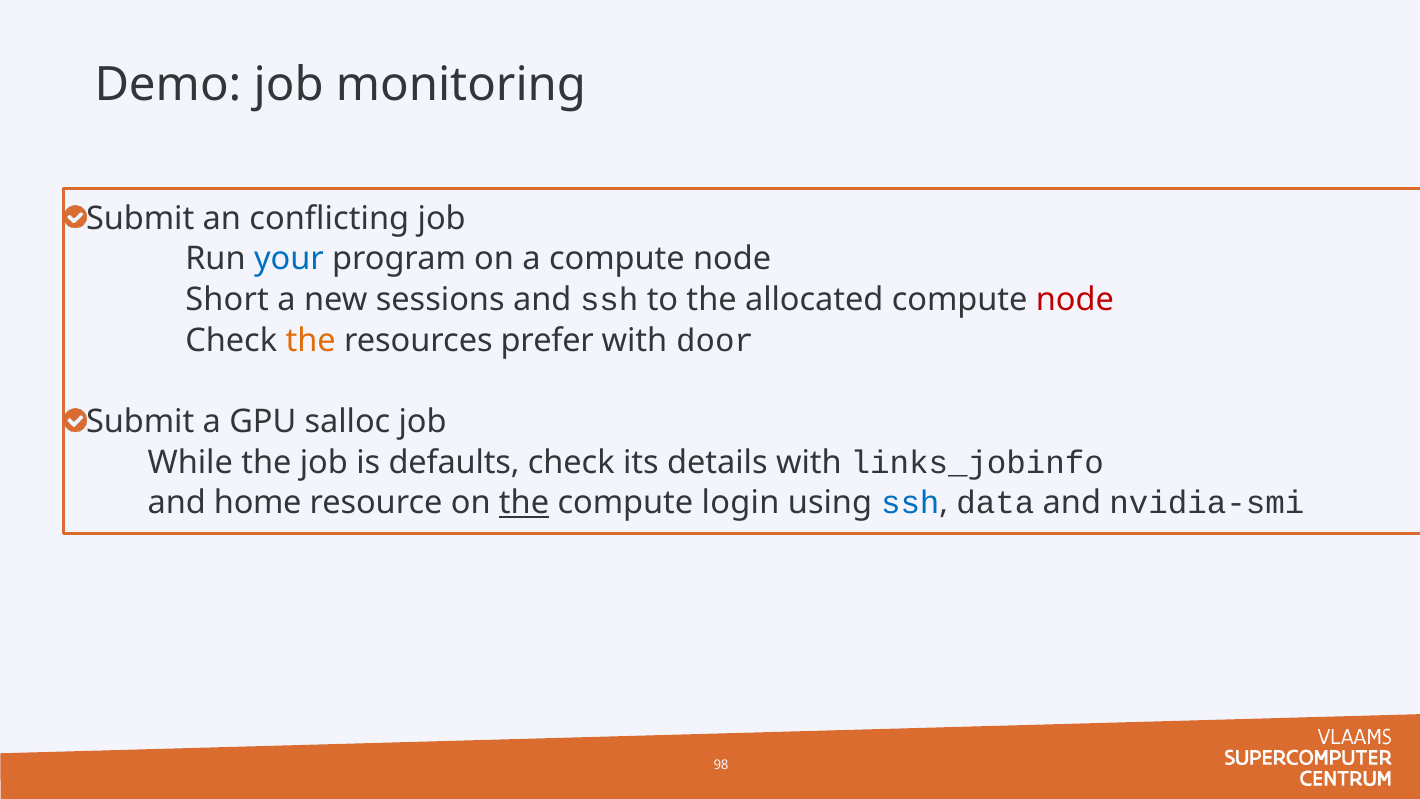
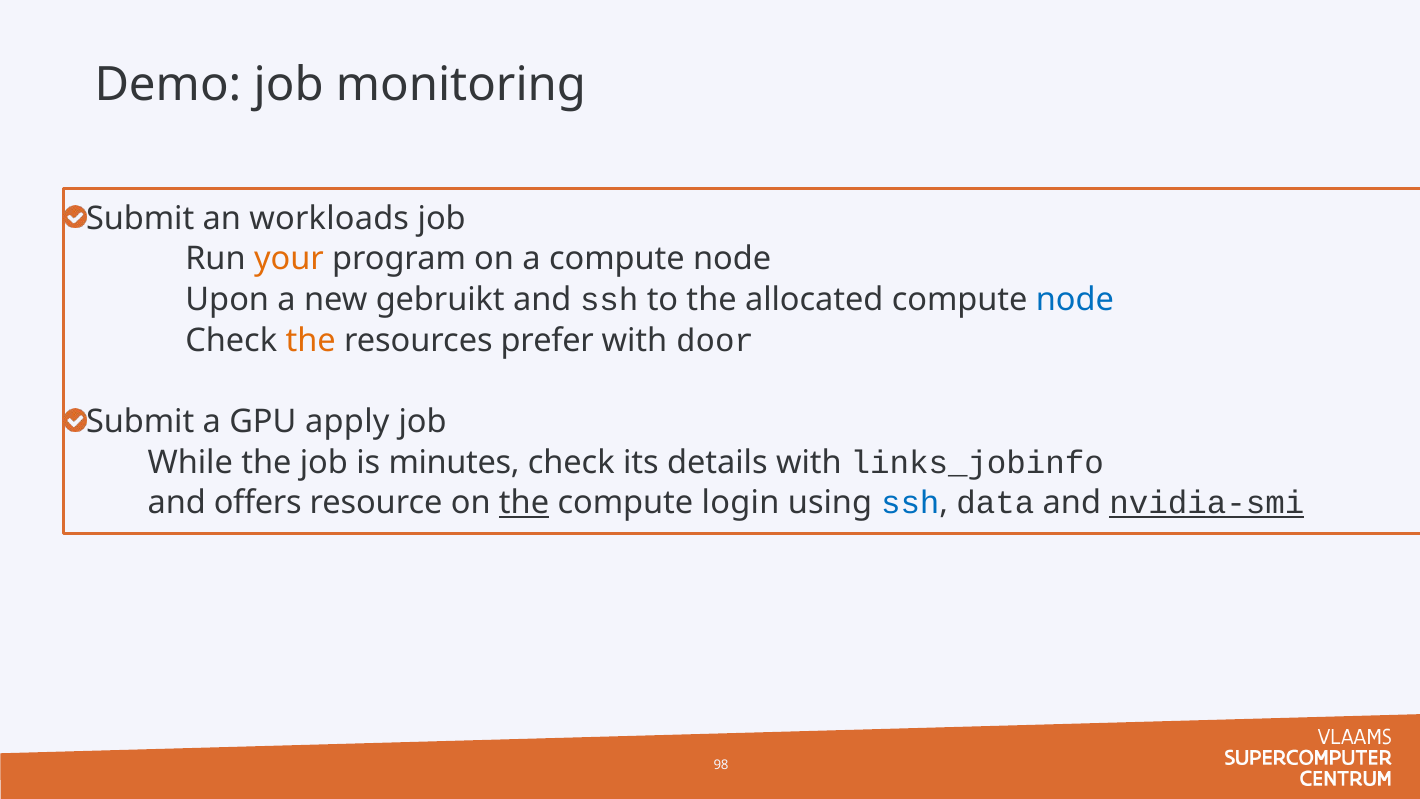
conflicting: conflicting -> workloads
your colour: blue -> orange
Short: Short -> Upon
sessions: sessions -> gebruikt
node at (1075, 300) colour: red -> blue
salloc: salloc -> apply
defaults: defaults -> minutes
home: home -> offers
nvidia-smi underline: none -> present
